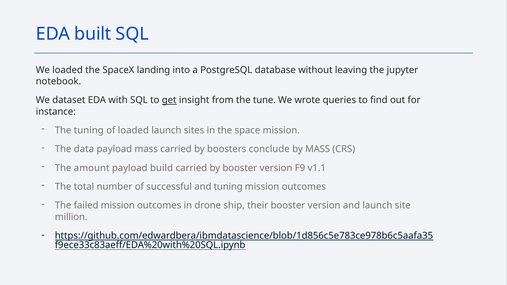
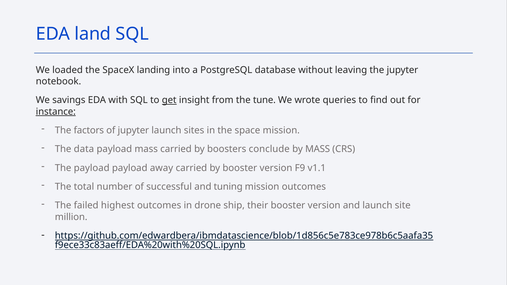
built: built -> land
dataset: dataset -> savings
instance underline: none -> present
The tuning: tuning -> factors
of loaded: loaded -> jupyter
The amount: amount -> payload
build: build -> away
failed mission: mission -> highest
